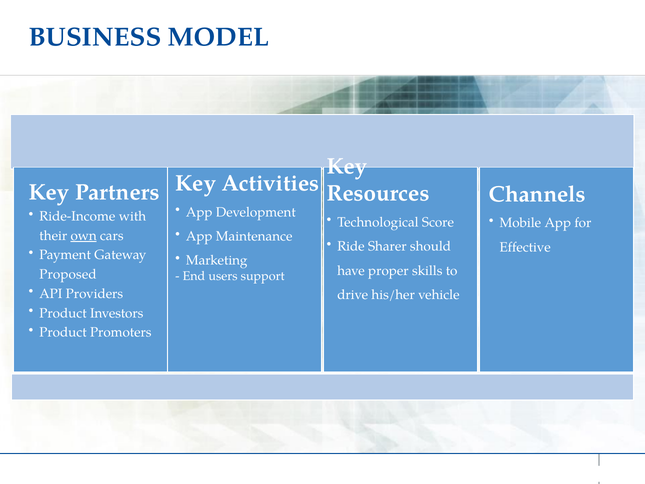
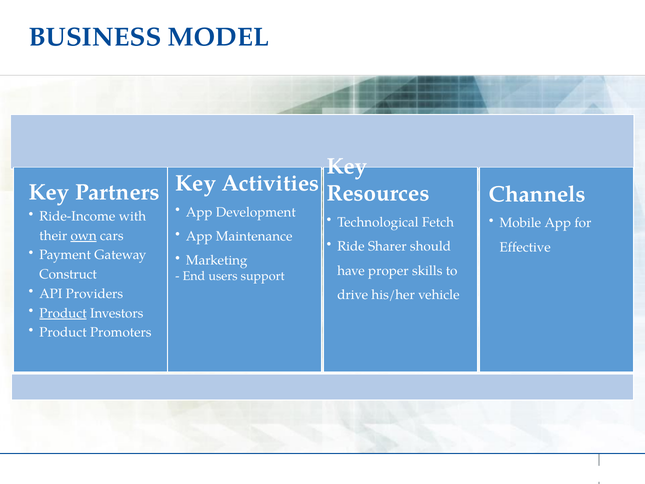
Score: Score -> Fetch
Proposed: Proposed -> Construct
Product at (63, 313) underline: none -> present
